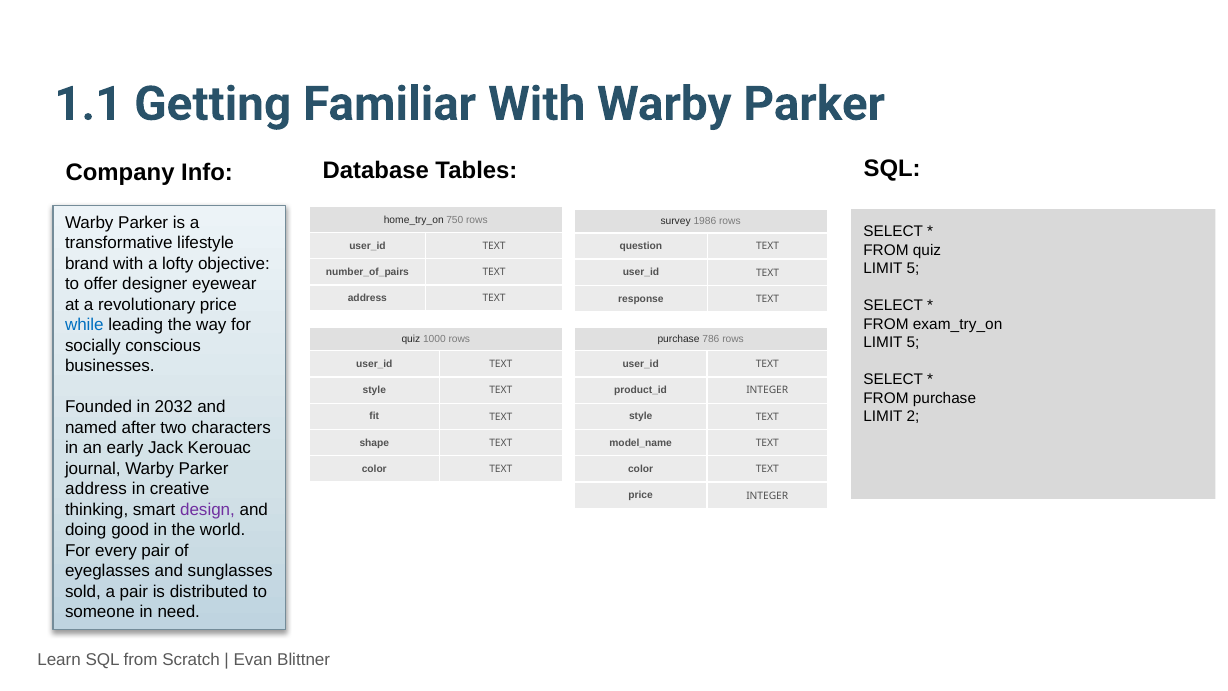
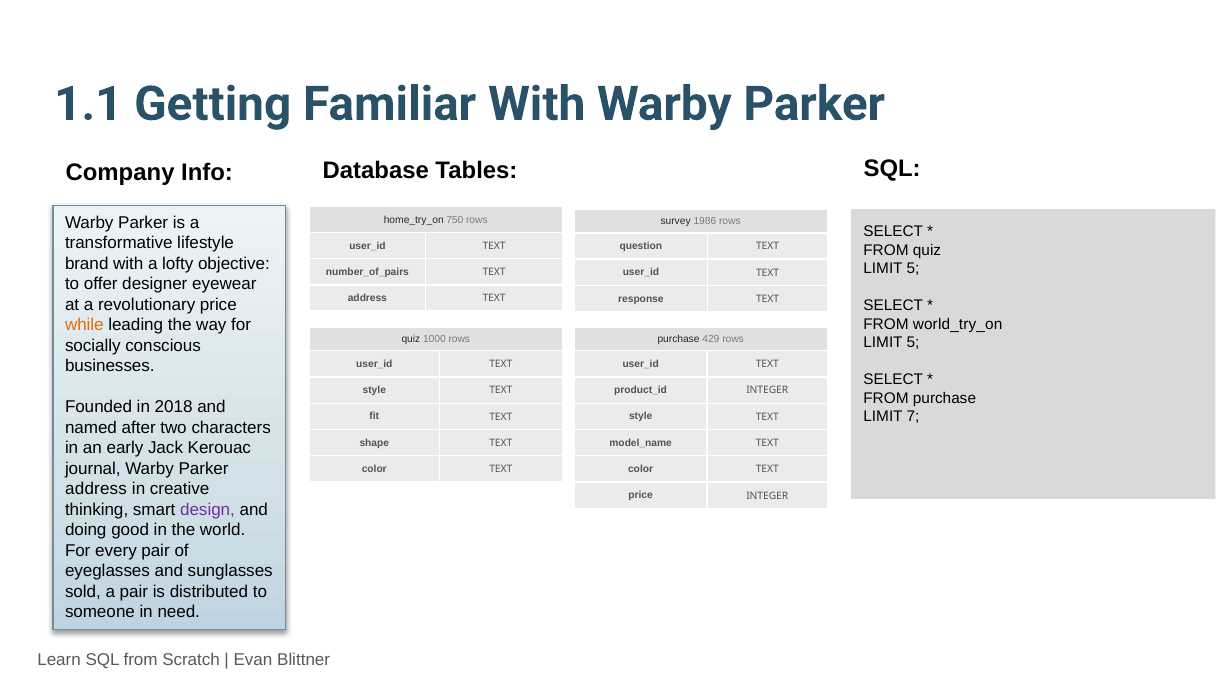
exam_try_on: exam_try_on -> world_try_on
while colour: blue -> orange
786: 786 -> 429
2032: 2032 -> 2018
2: 2 -> 7
